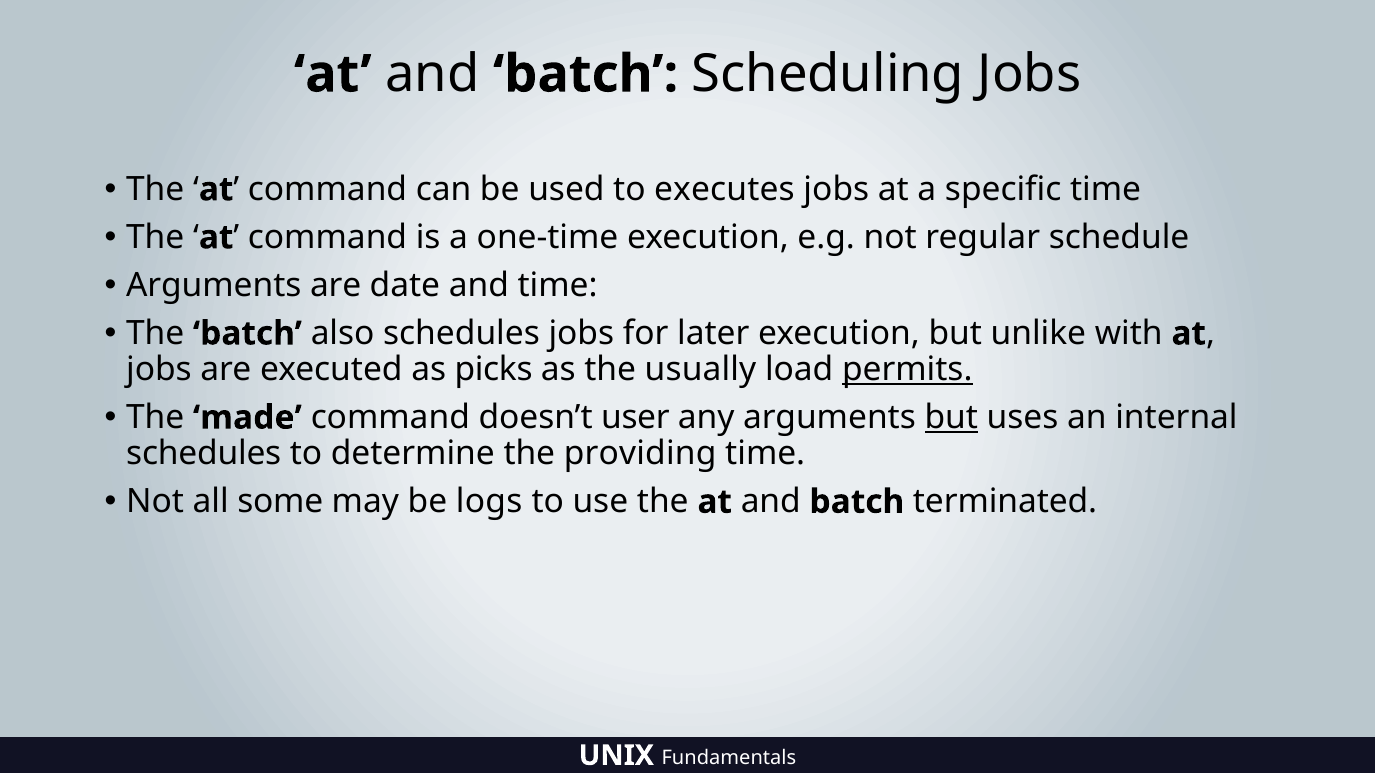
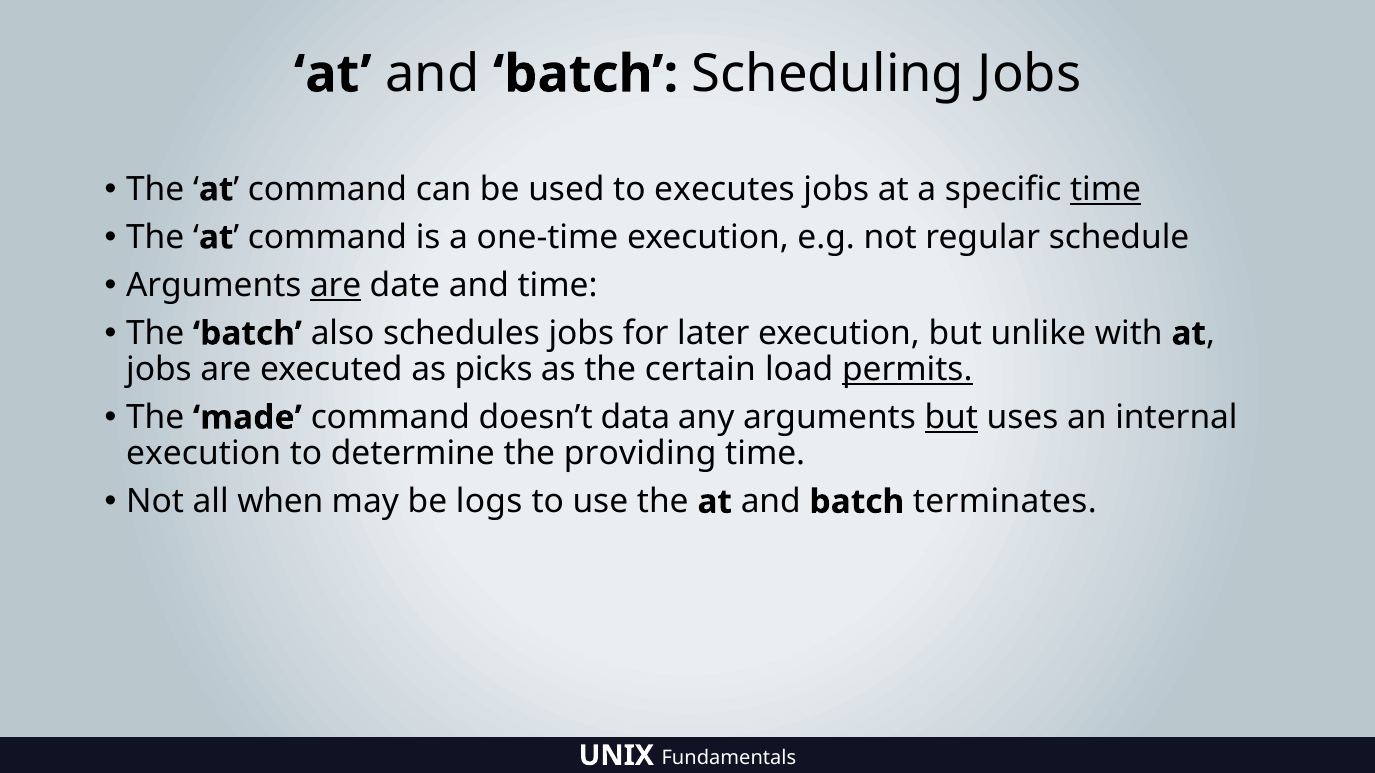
time at (1106, 189) underline: none -> present
are at (336, 286) underline: none -> present
usually: usually -> certain
user: user -> data
schedules at (204, 454): schedules -> execution
some: some -> when
terminated: terminated -> terminates
